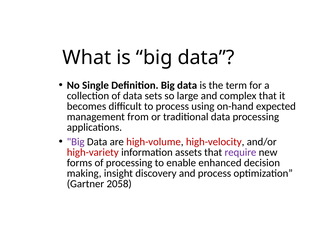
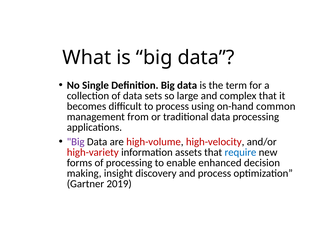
expected: expected -> common
require colour: purple -> blue
2058: 2058 -> 2019
